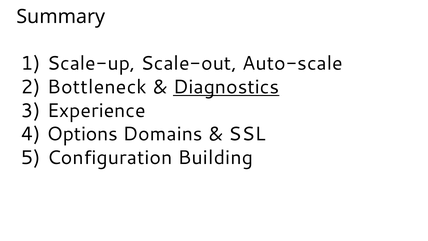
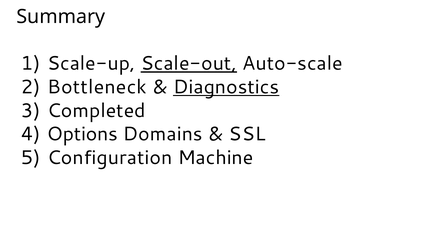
Scale-out underline: none -> present
Experience: Experience -> Completed
Building: Building -> Machine
